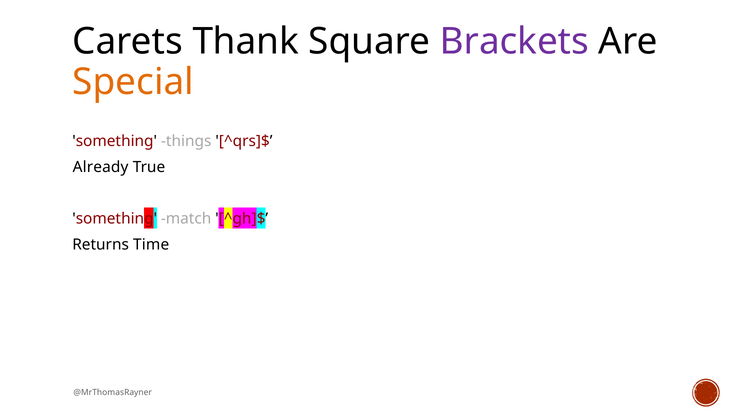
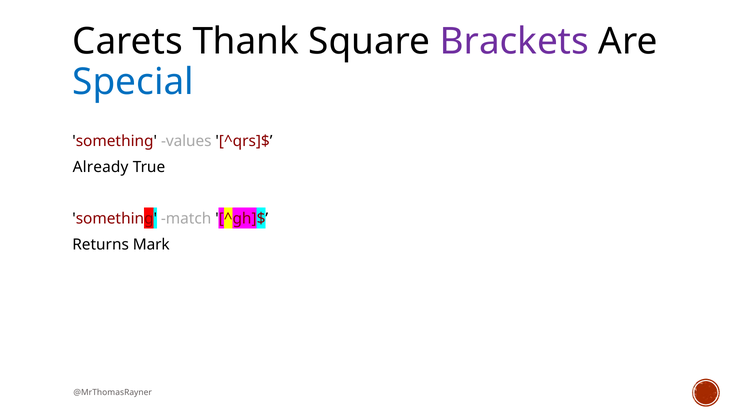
Special colour: orange -> blue
things: things -> values
Time: Time -> Mark
